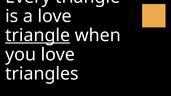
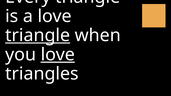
love at (58, 55) underline: none -> present
